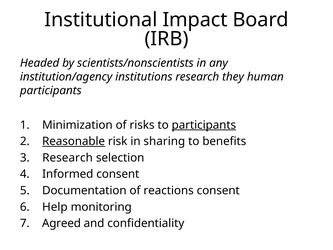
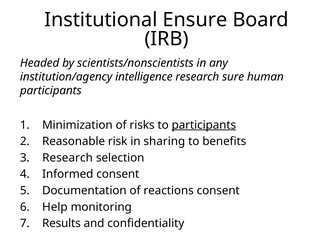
Impact: Impact -> Ensure
institutions: institutions -> intelligence
they: they -> sure
Reasonable underline: present -> none
Agreed: Agreed -> Results
